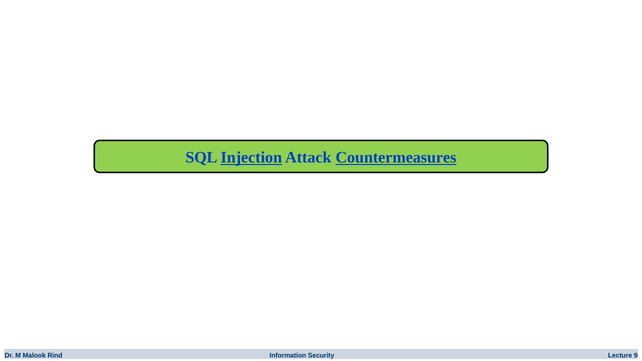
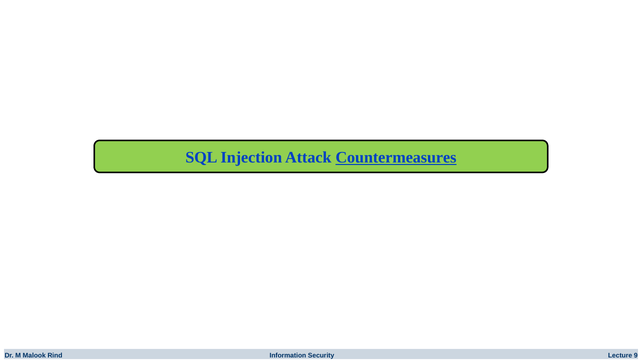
Injection underline: present -> none
